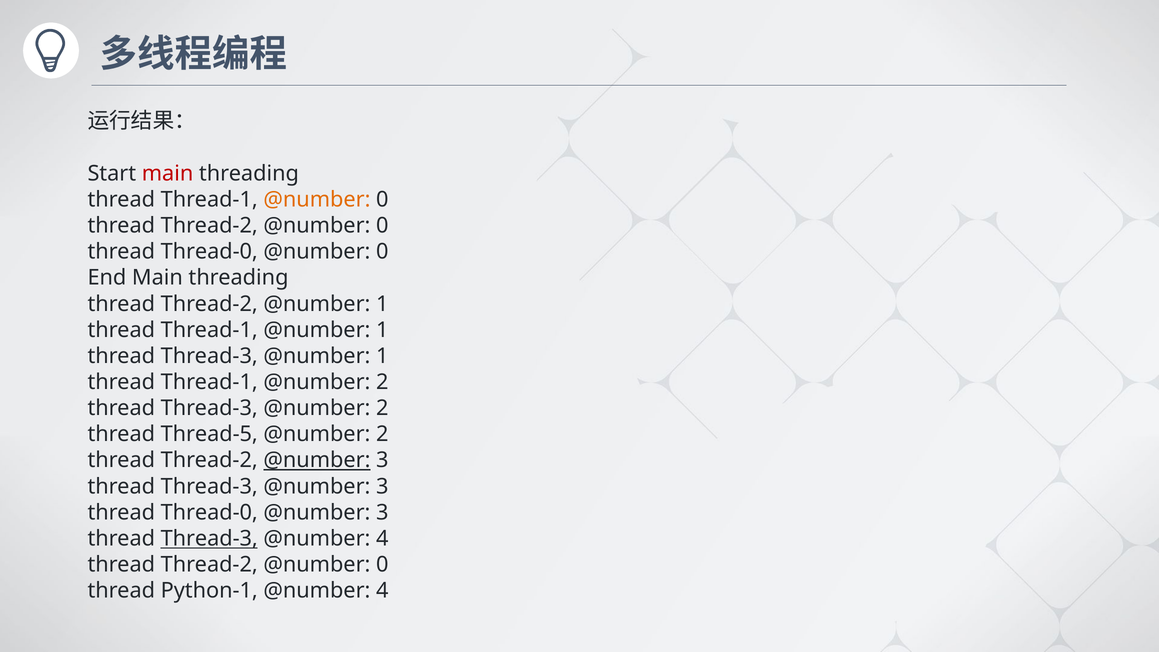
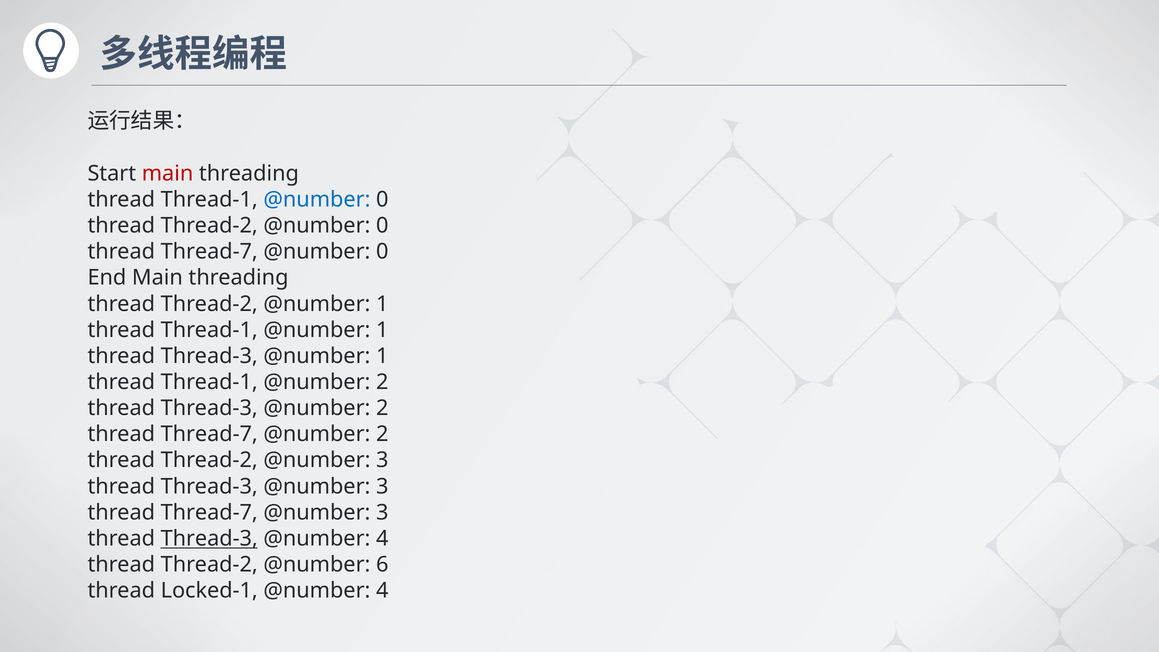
@number at (317, 199) colour: orange -> blue
Thread-0 at (209, 252): Thread-0 -> Thread-7
Thread-5 at (209, 434): Thread-5 -> Thread-7
@number at (317, 460) underline: present -> none
Thread-0 at (209, 512): Thread-0 -> Thread-7
0 at (382, 565): 0 -> 6
Python-1: Python-1 -> Locked-1
